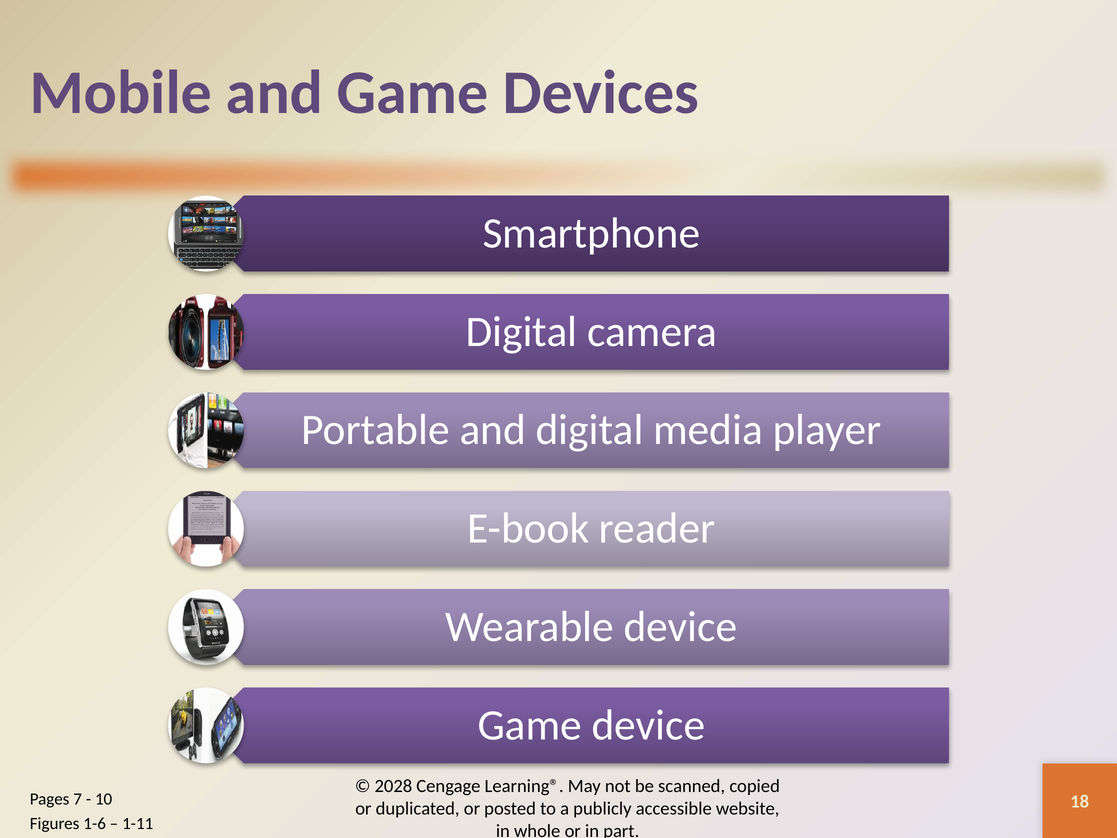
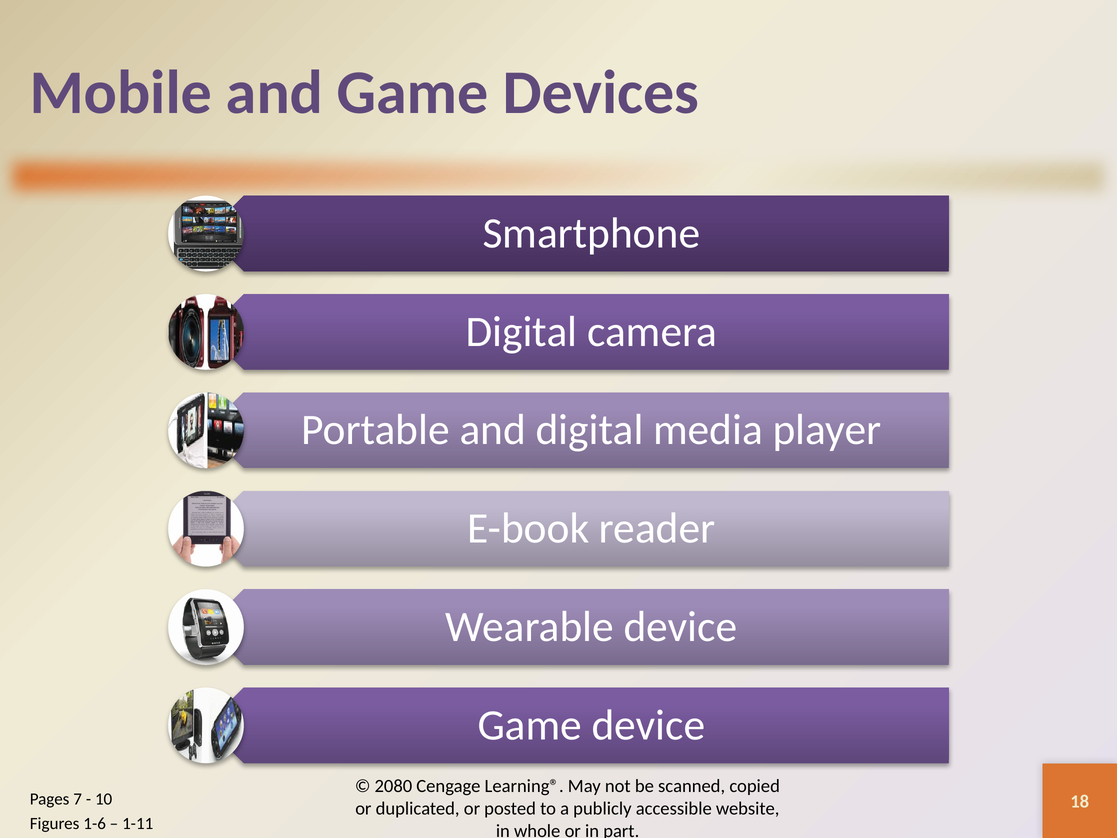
2028: 2028 -> 2080
